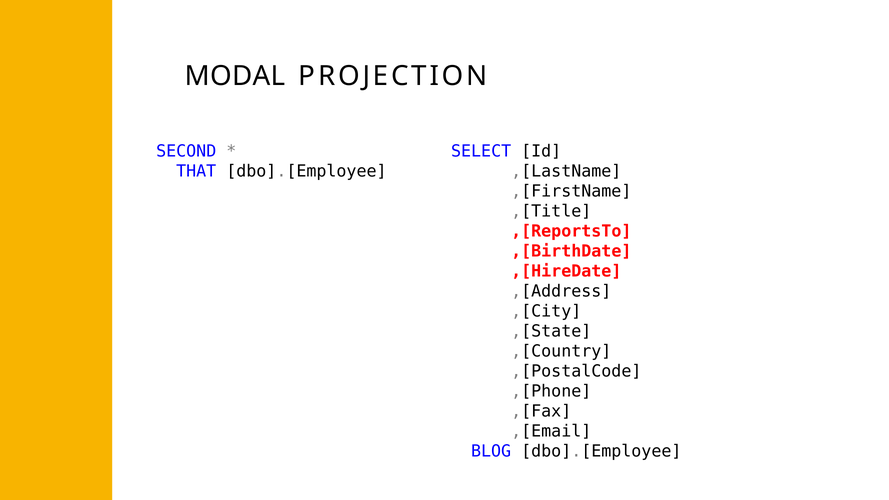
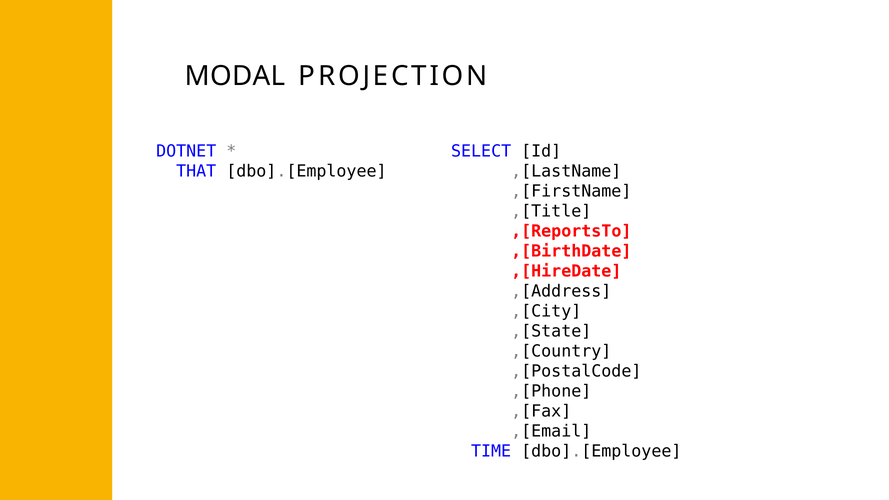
SECOND: SECOND -> DOTNET
BLOG: BLOG -> TIME
